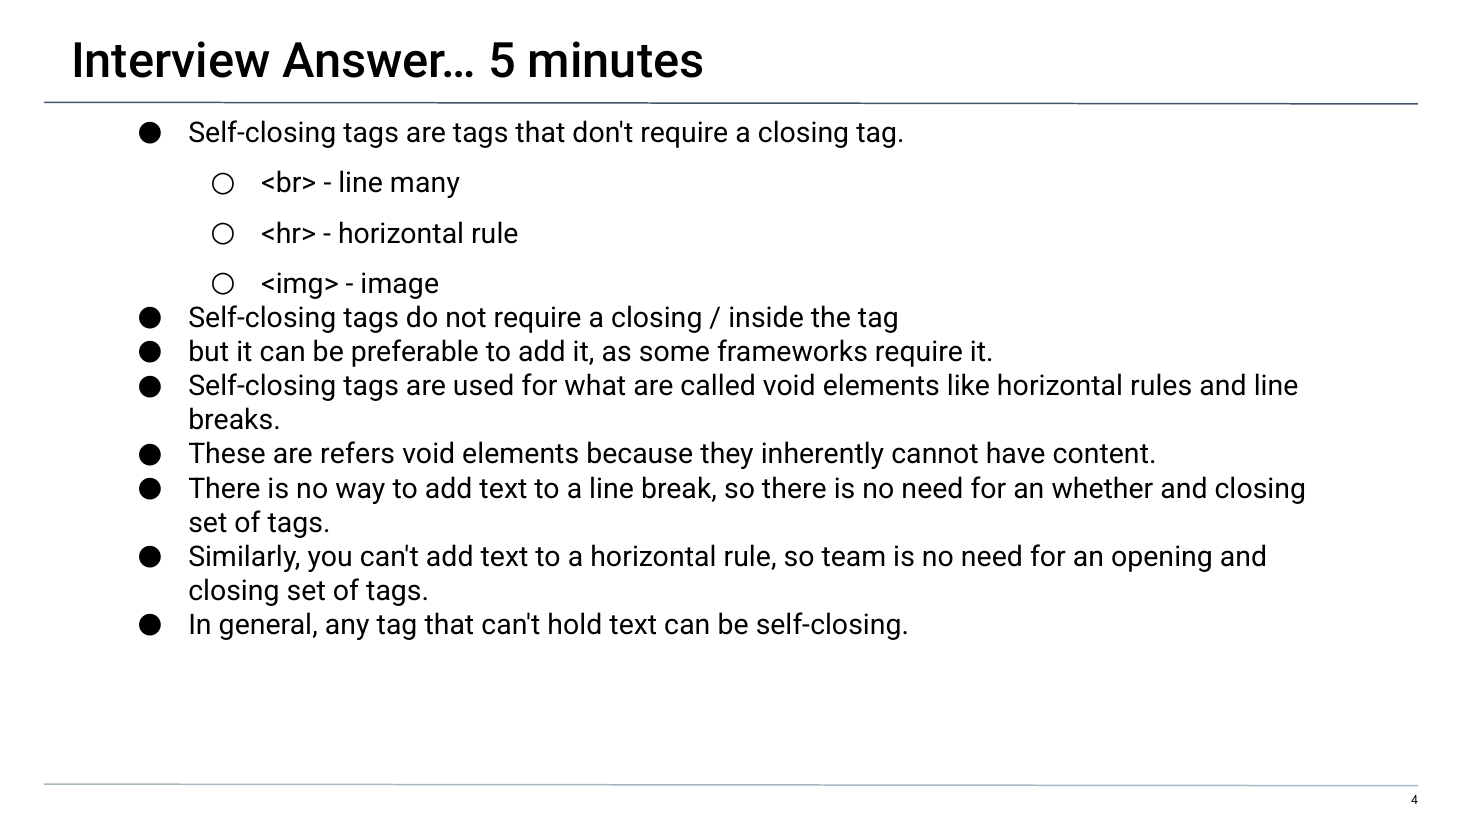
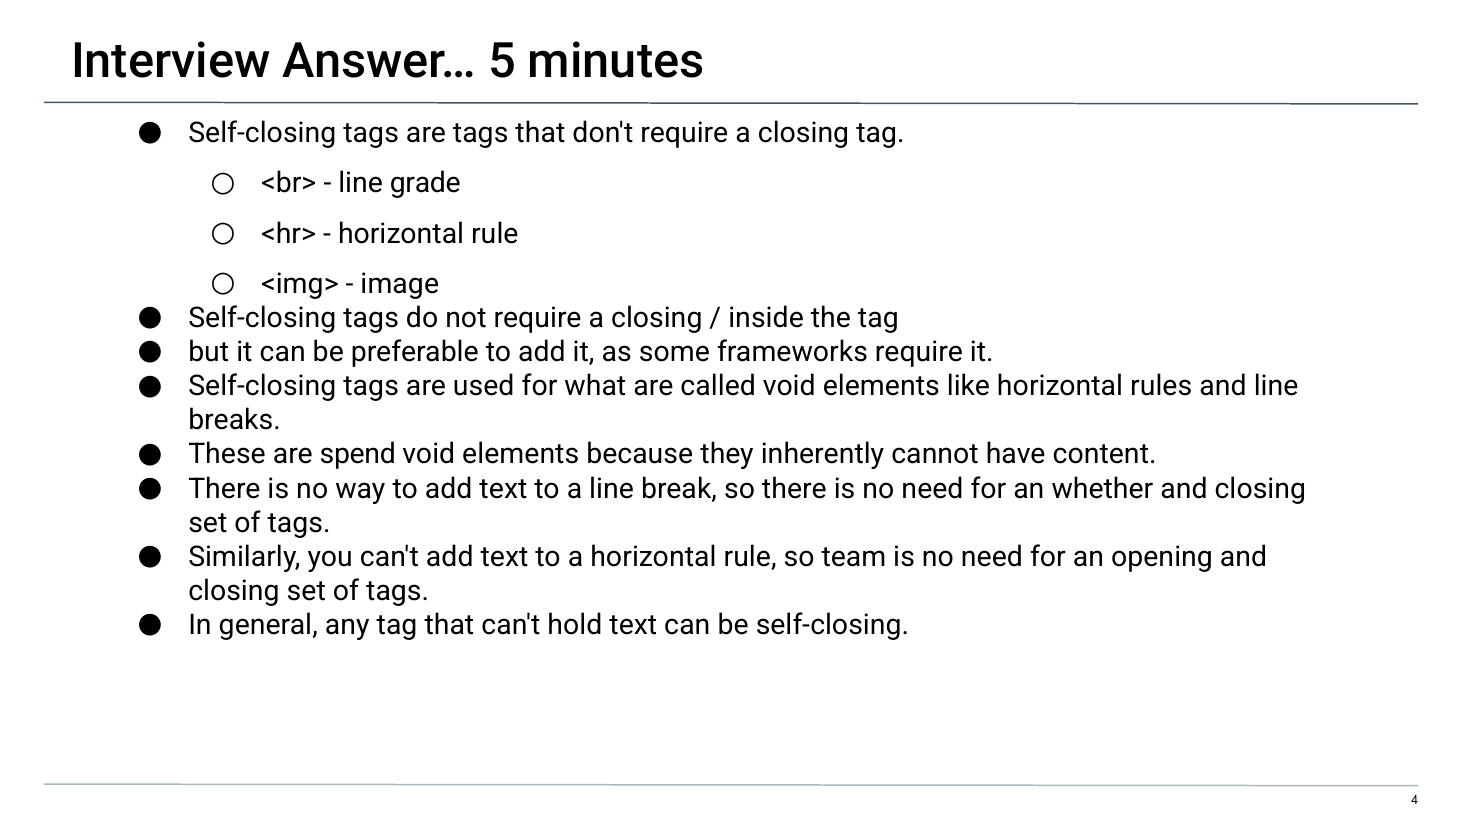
many: many -> grade
refers: refers -> spend
